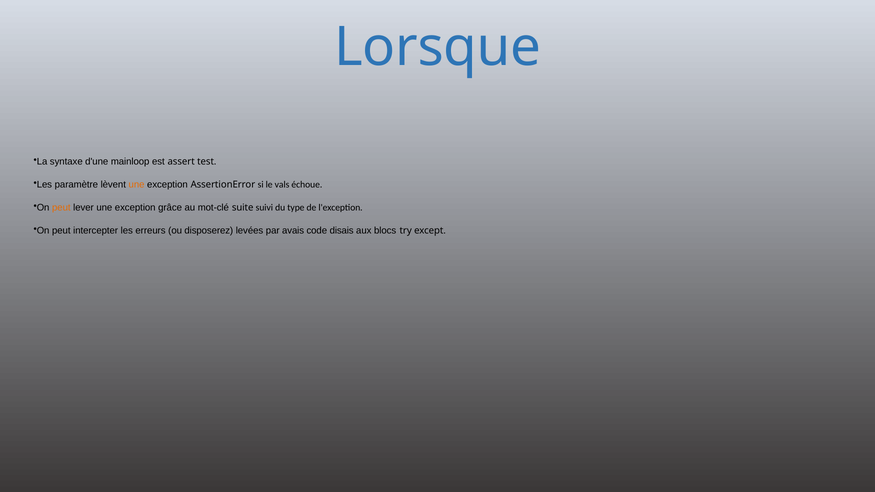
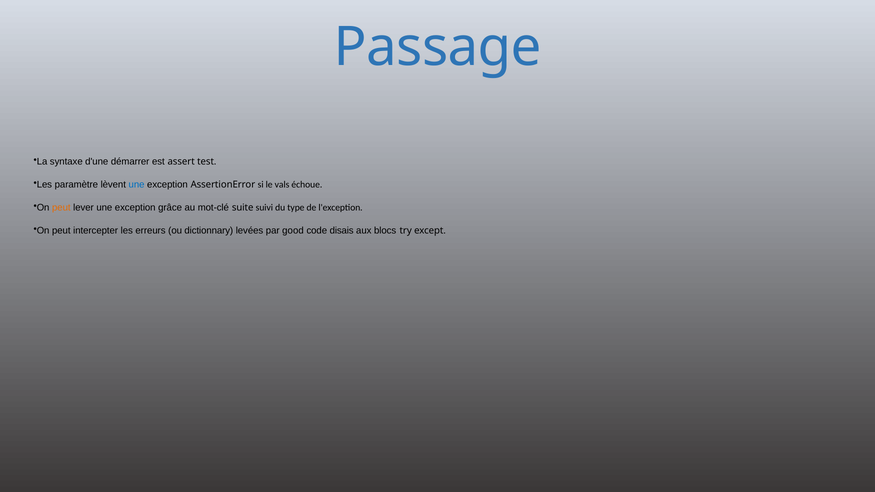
Lorsque: Lorsque -> Passage
mainloop: mainloop -> démarrer
une at (137, 185) colour: orange -> blue
disposerez: disposerez -> dictionnary
avais: avais -> good
